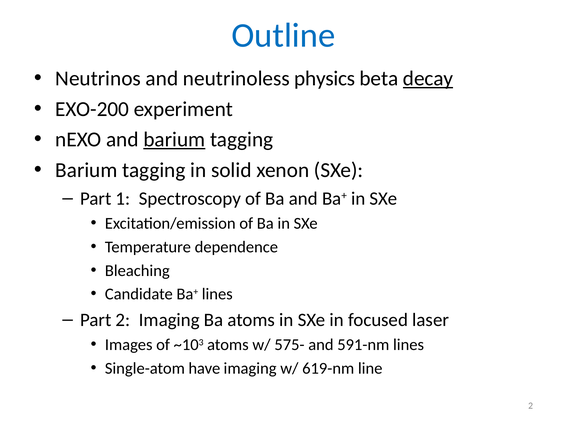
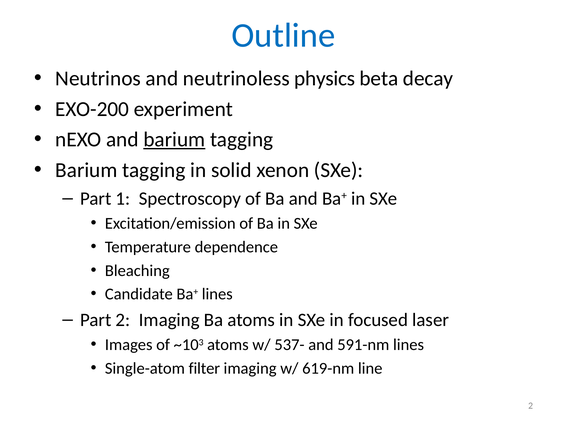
decay underline: present -> none
575-: 575- -> 537-
have: have -> filter
